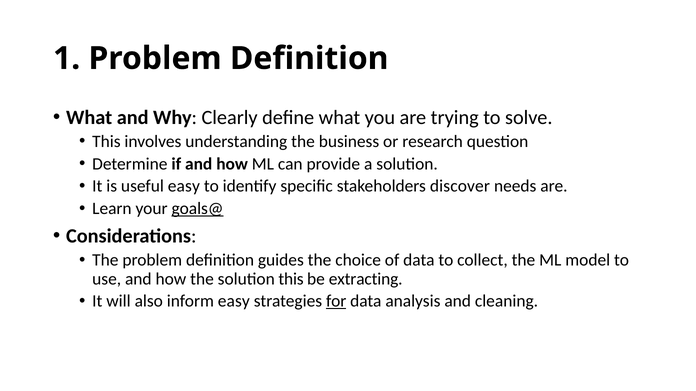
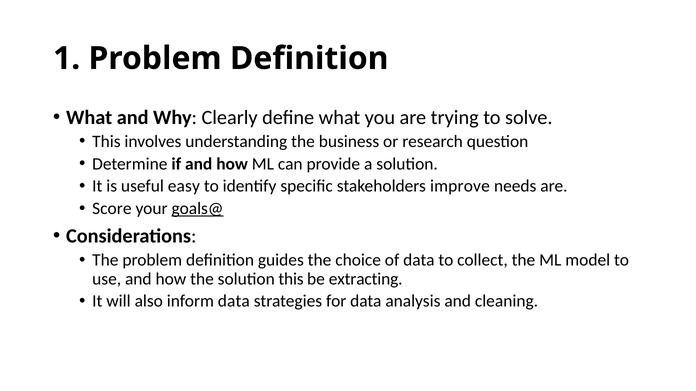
discover: discover -> improve
Learn: Learn -> Score
inform easy: easy -> data
for underline: present -> none
